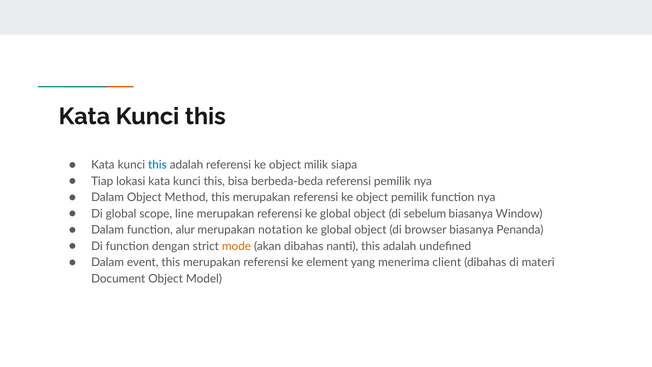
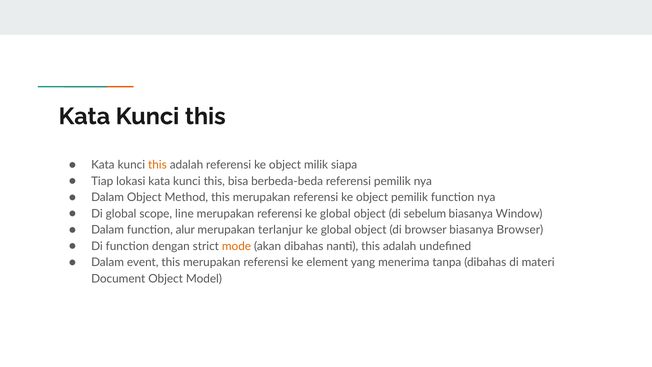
this at (157, 165) colour: blue -> orange
notation: notation -> terlanjur
biasanya Penanda: Penanda -> Browser
client: client -> tanpa
